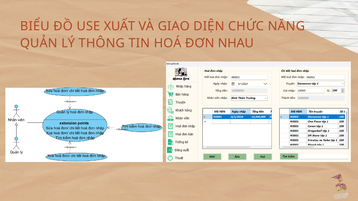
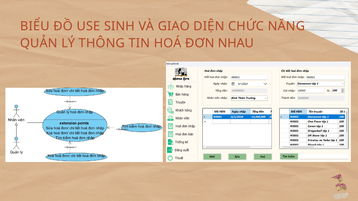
XUẤT: XUẤT -> SINH
